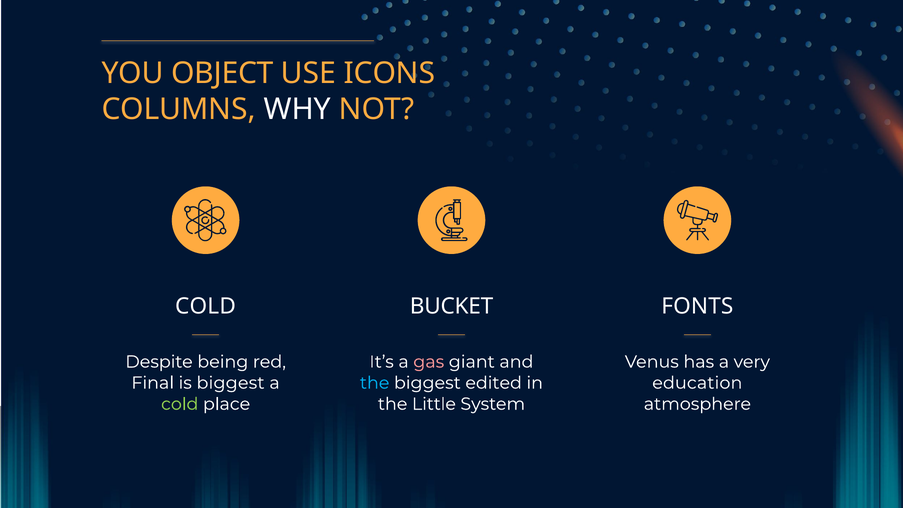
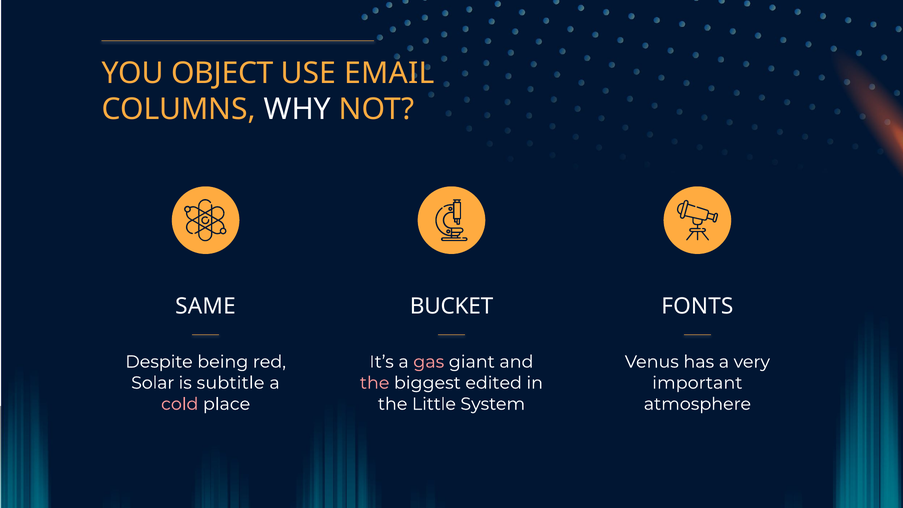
ICONS: ICONS -> EMAIL
COLD at (205, 307): COLD -> SAME
Final: Final -> Solar
is biggest: biggest -> subtitle
the at (375, 383) colour: light blue -> pink
education: education -> important
cold at (180, 404) colour: light green -> pink
